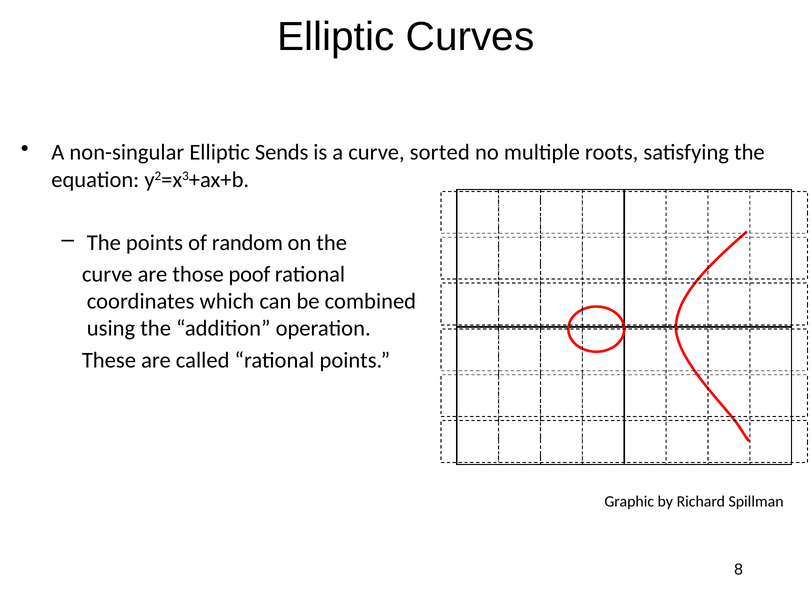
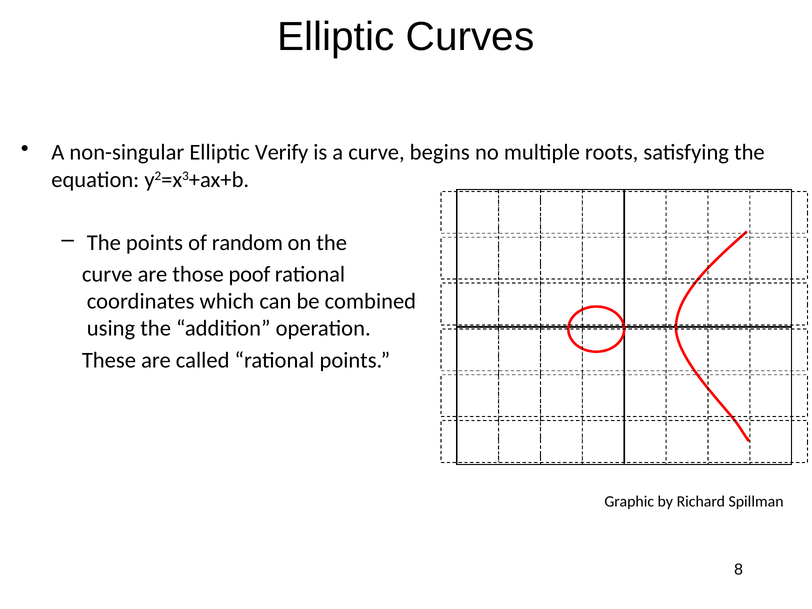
Sends: Sends -> Verify
sorted: sorted -> begins
